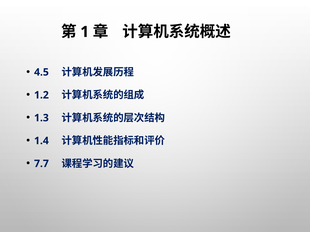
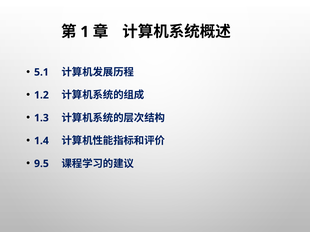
4.5: 4.5 -> 5.1
7.7: 7.7 -> 9.5
